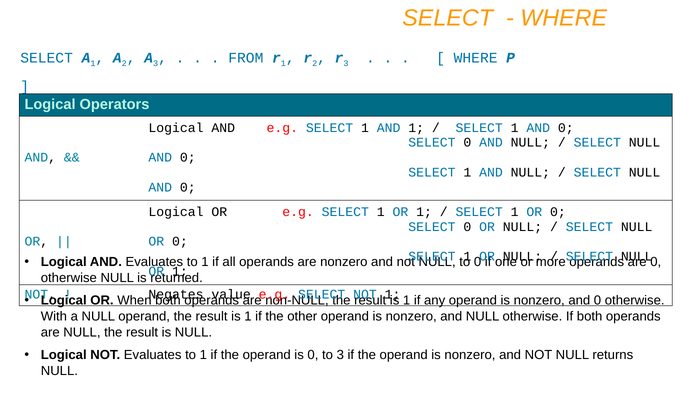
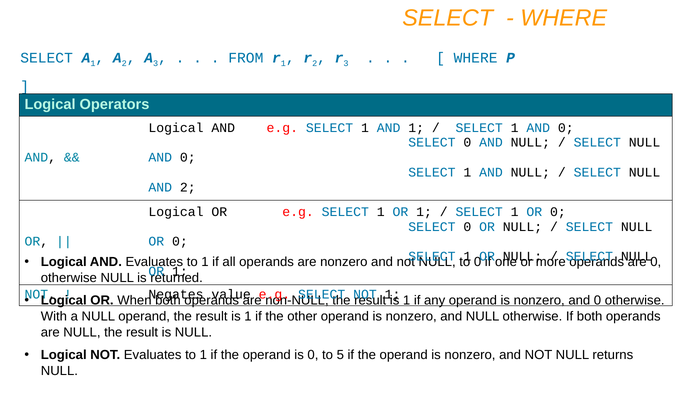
0 at (188, 187): 0 -> 2
to 3: 3 -> 5
